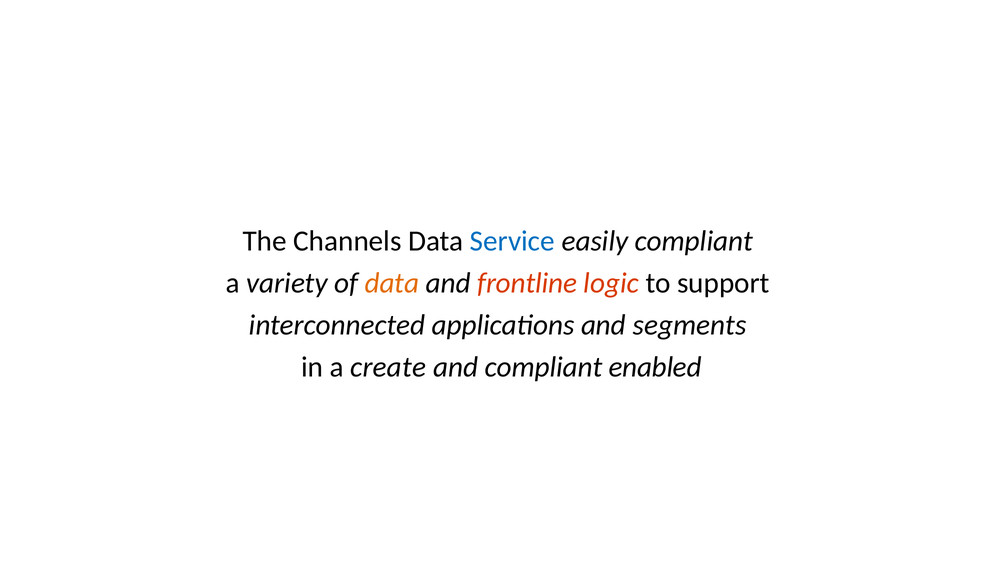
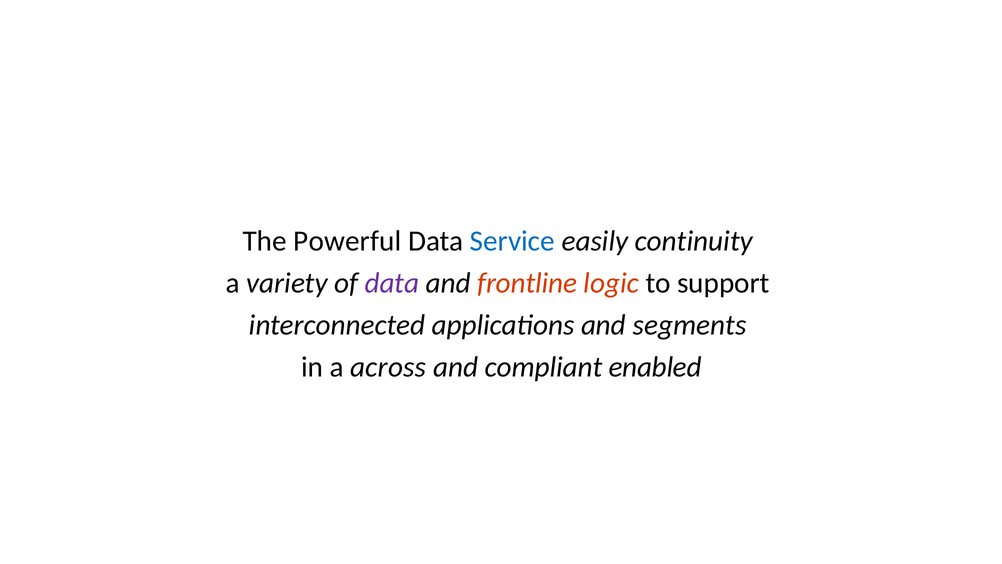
Channels: Channels -> Powerful
easily compliant: compliant -> continuity
data at (392, 283) colour: orange -> purple
create: create -> across
